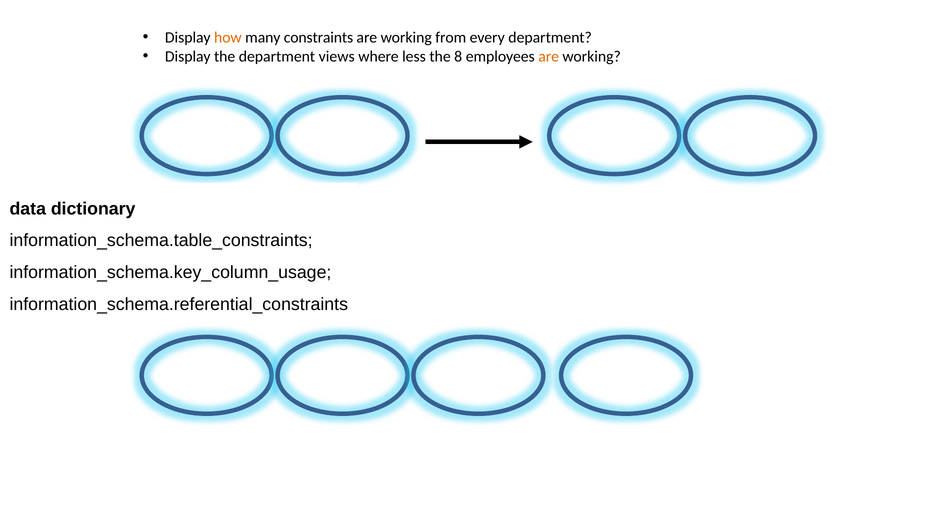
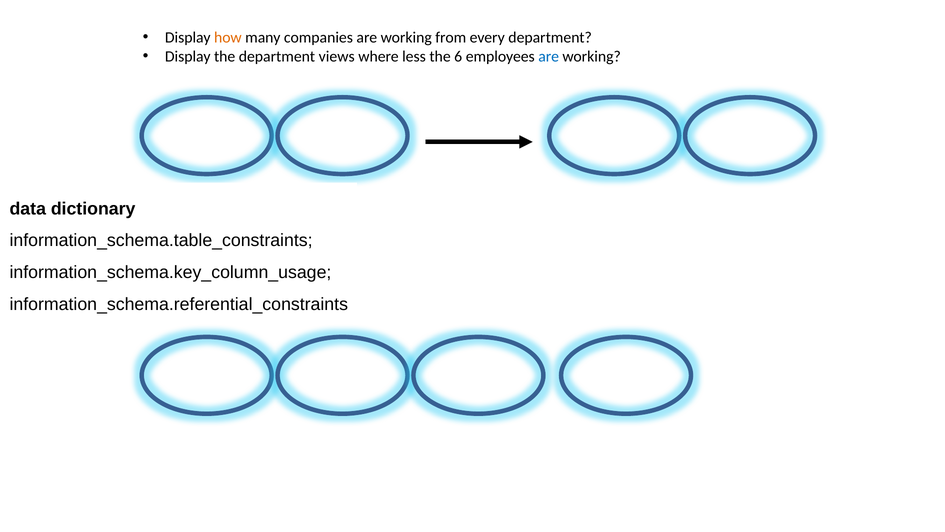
constraints: constraints -> companies
8: 8 -> 6
are at (549, 57) colour: orange -> blue
